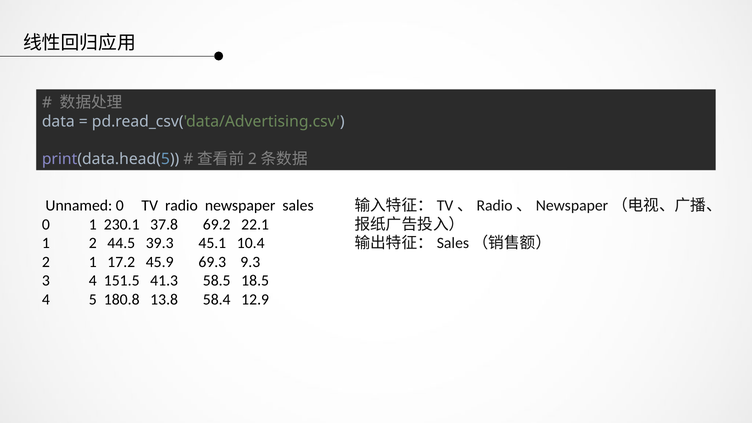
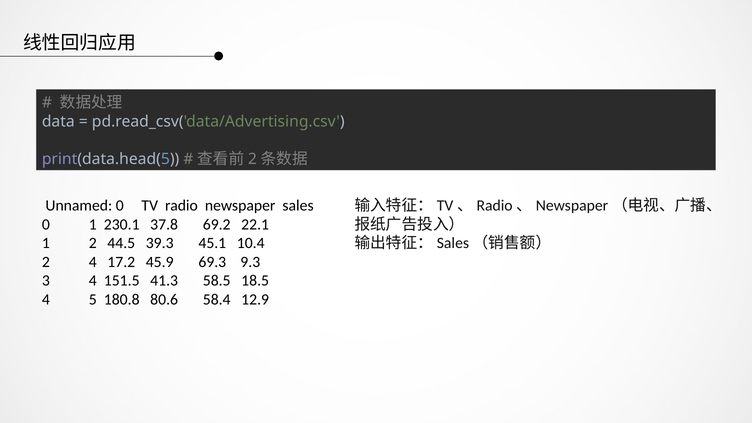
2 1: 1 -> 4
13.8: 13.8 -> 80.6
